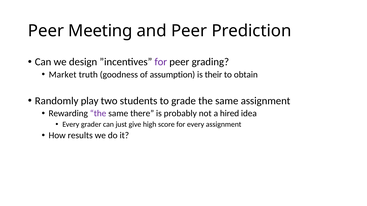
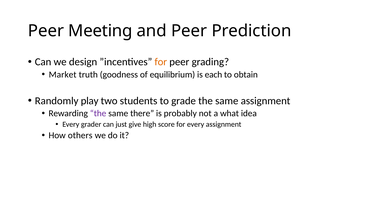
for at (161, 62) colour: purple -> orange
assumption: assumption -> equilibrium
their: their -> each
hired: hired -> what
results: results -> others
